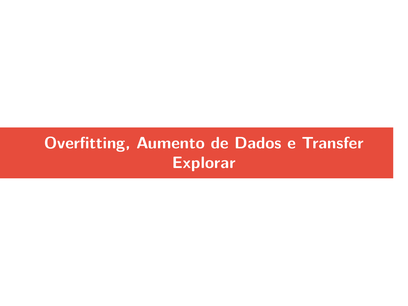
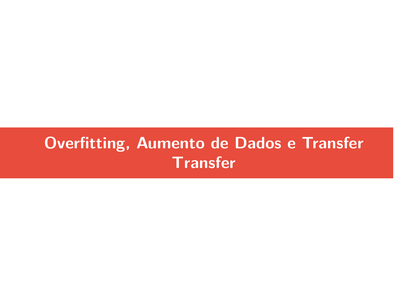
Explorar at (204, 163): Explorar -> Transfer
